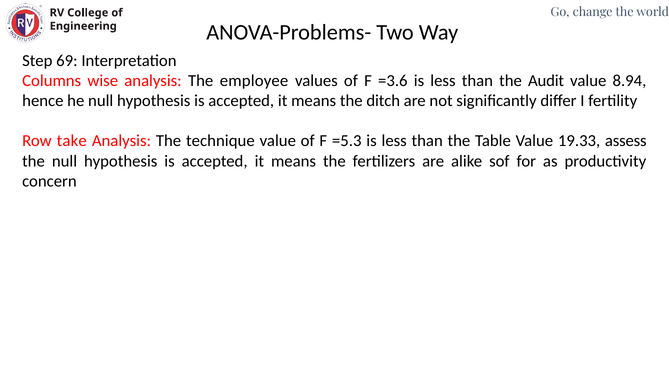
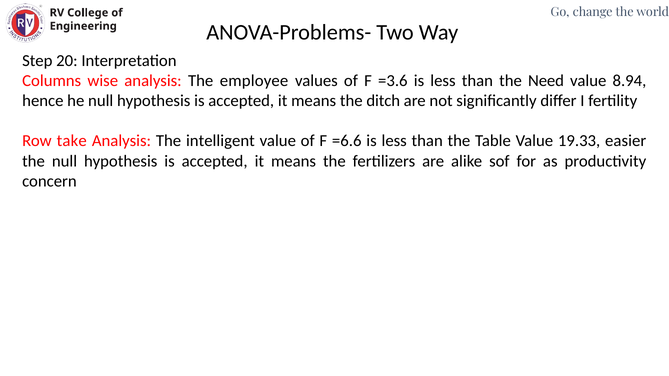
69: 69 -> 20
Audit: Audit -> Need
technique: technique -> intelligent
=5.3: =5.3 -> =6.6
assess: assess -> easier
